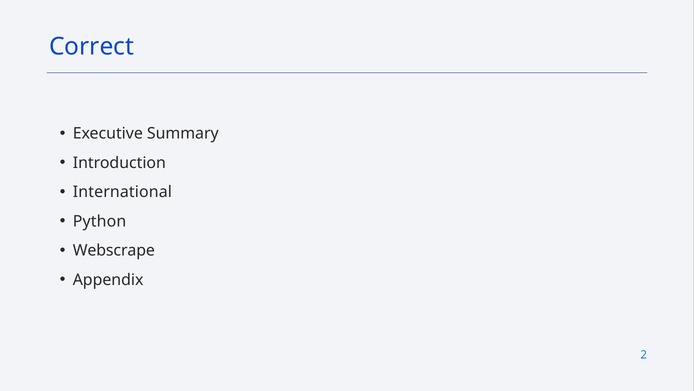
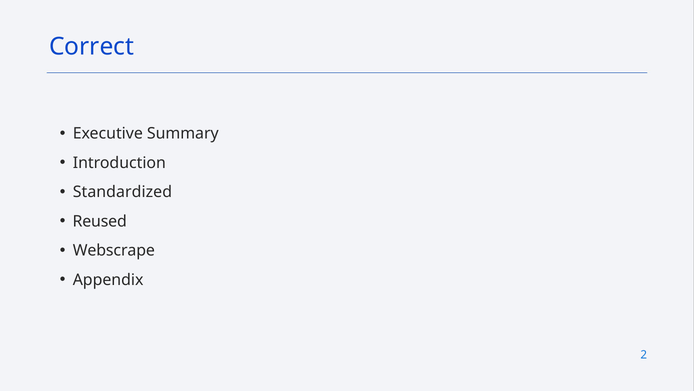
International: International -> Standardized
Python: Python -> Reused
